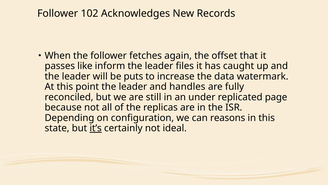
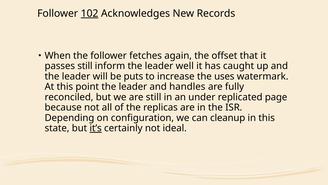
102 underline: none -> present
passes like: like -> still
files: files -> well
data: data -> uses
reasons: reasons -> cleanup
